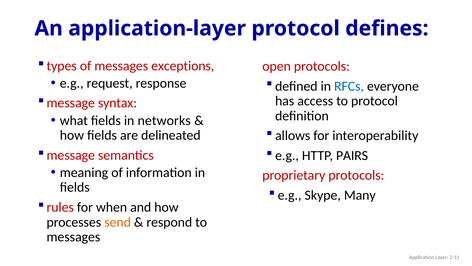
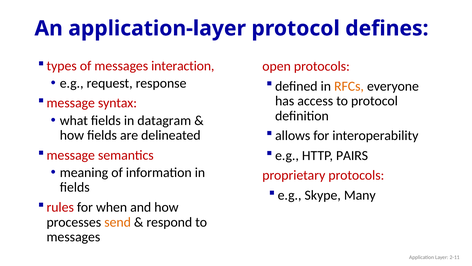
exceptions: exceptions -> interaction
RFCs colour: blue -> orange
networks: networks -> datagram
